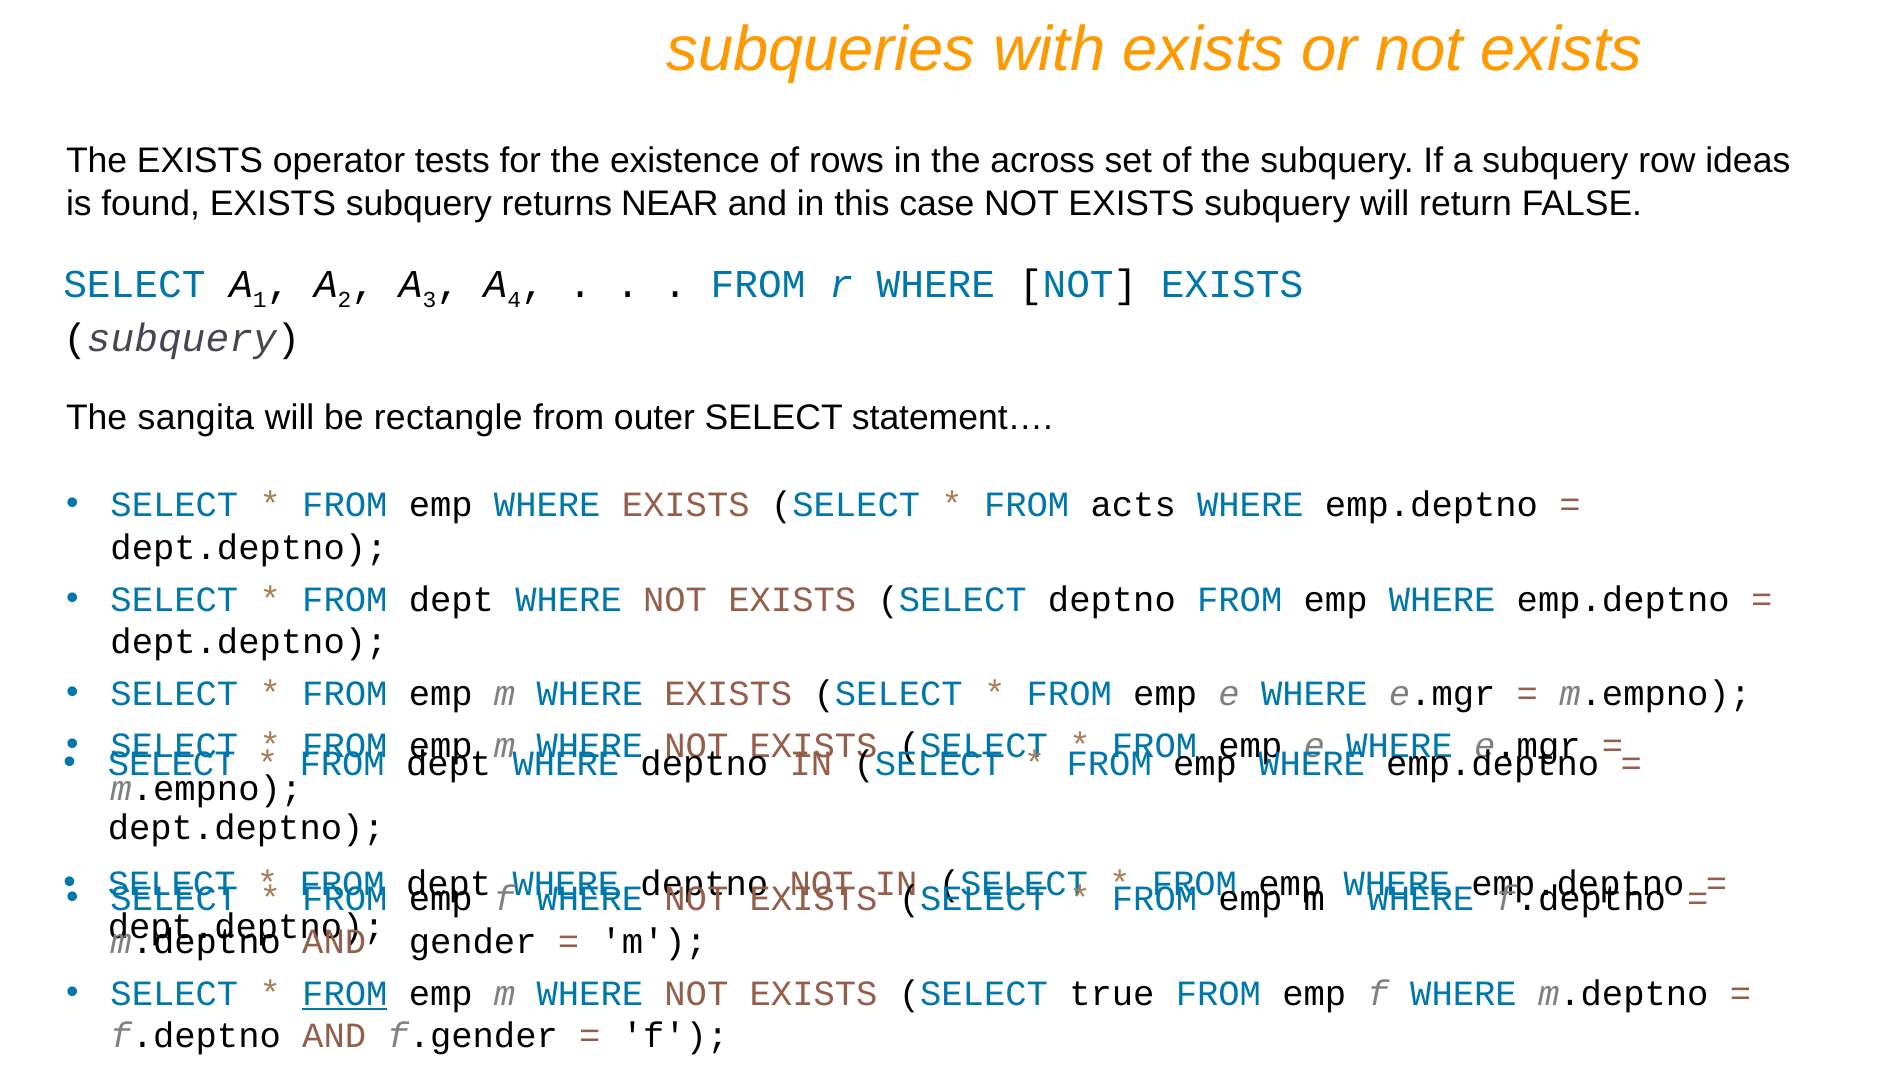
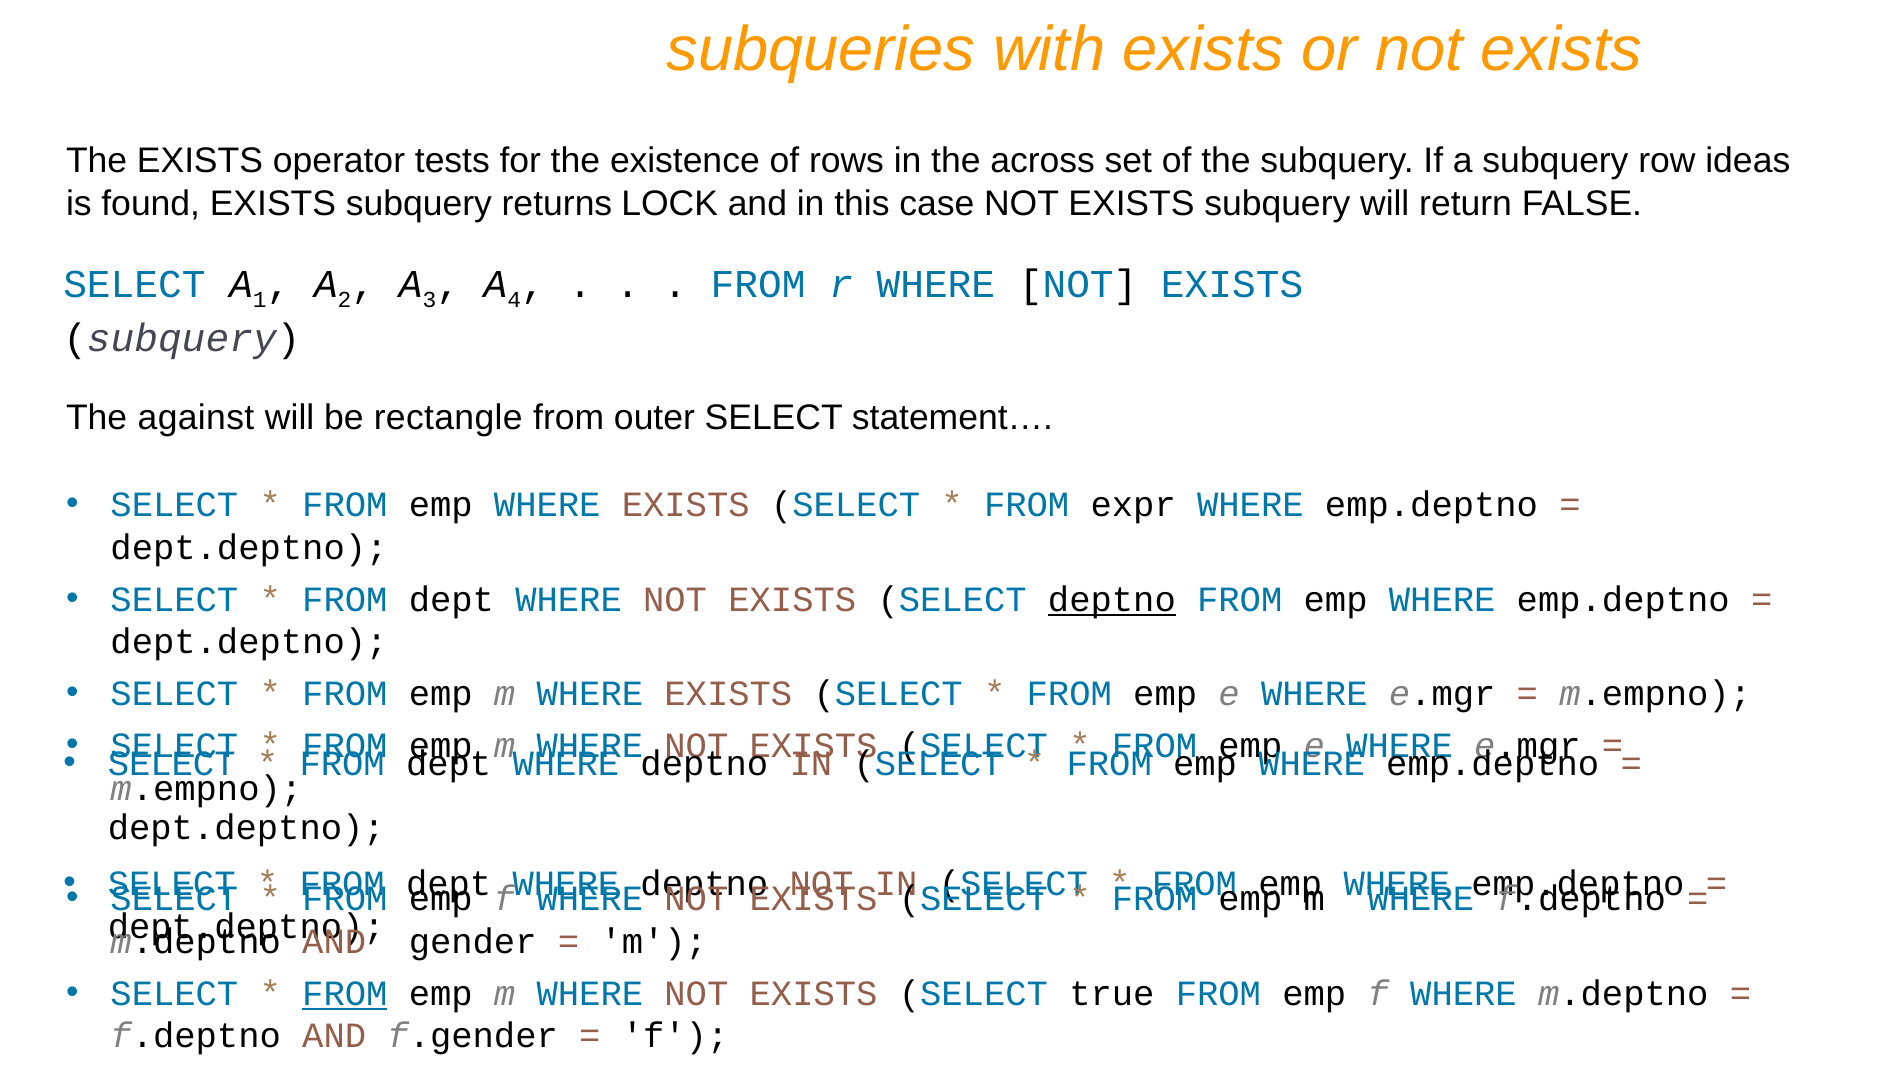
NEAR: NEAR -> LOCK
sangita: sangita -> against
acts: acts -> expr
deptno at (1112, 600) underline: none -> present
